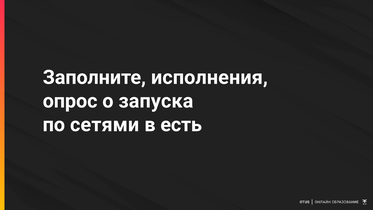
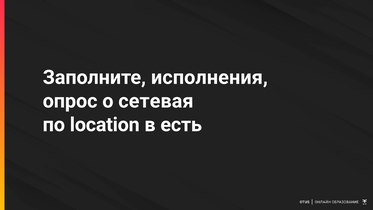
запуска: запуска -> сетевая
сетями: сетями -> location
